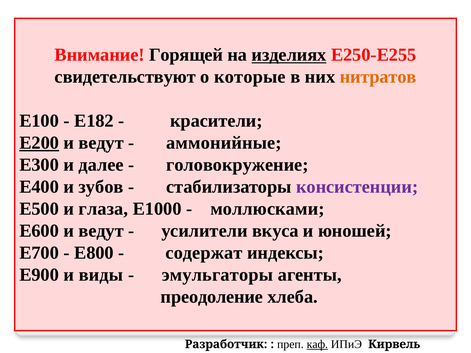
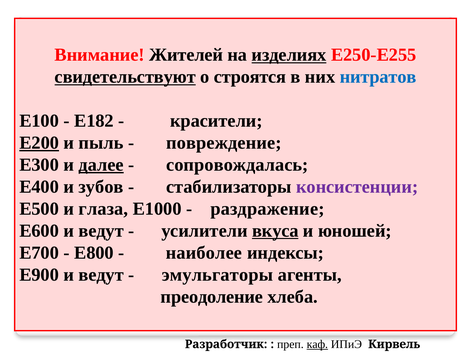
Горящей: Горящей -> Жителей
свидетельствуют underline: none -> present
которые: которые -> строятся
нитратов colour: orange -> blue
ведут at (101, 143): ведут -> пыль
аммонийные: аммонийные -> повреждение
далее underline: none -> present
головокружение: головокружение -> сопровождалась
моллюсками: моллюсками -> раздражение
вкуса underline: none -> present
содержат: содержат -> наиболее
Е900 и виды: виды -> ведут
